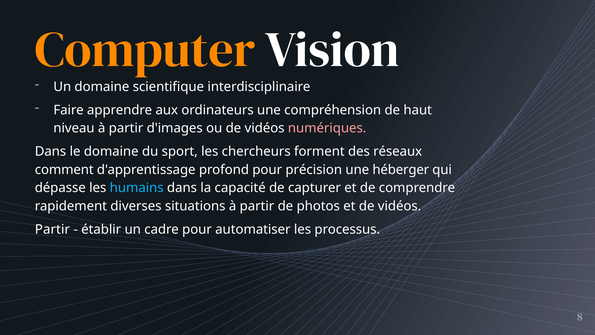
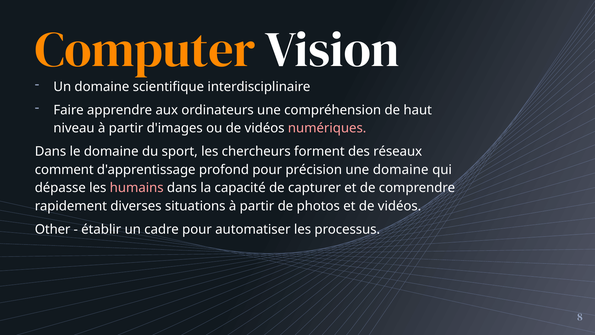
une héberger: héberger -> domaine
humains colour: light blue -> pink
Partir at (52, 229): Partir -> Other
